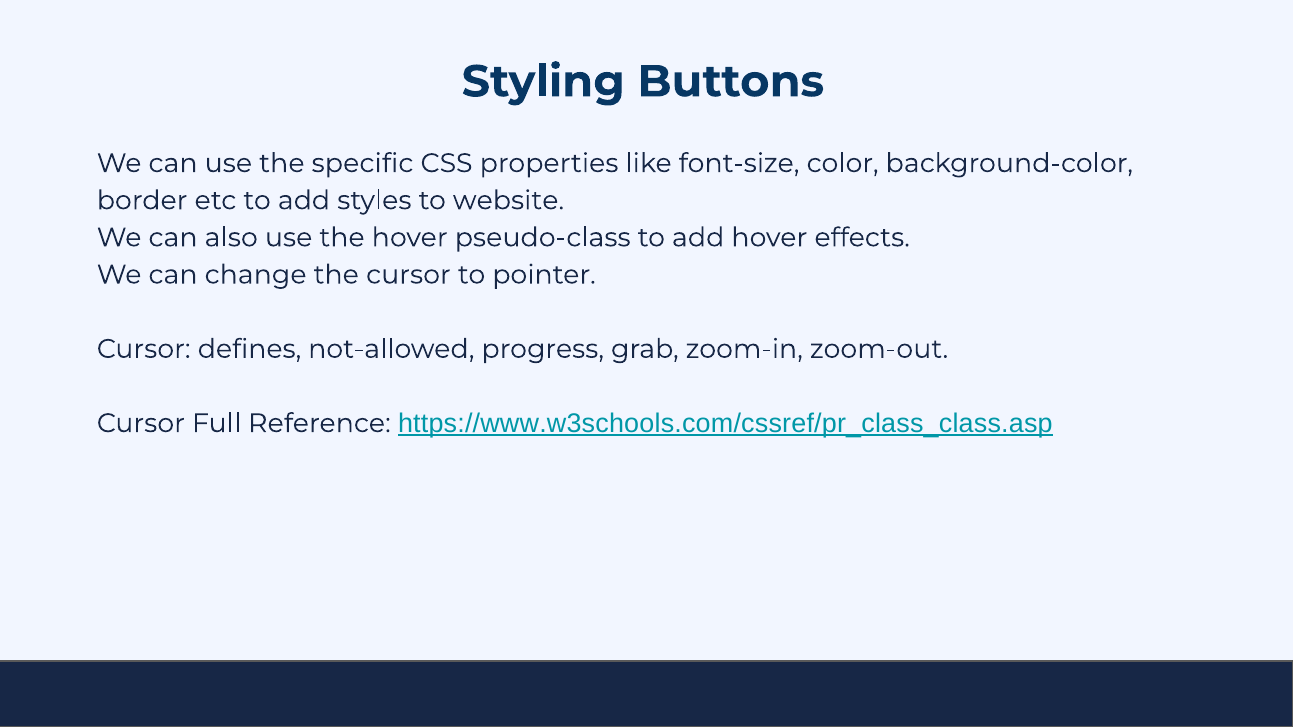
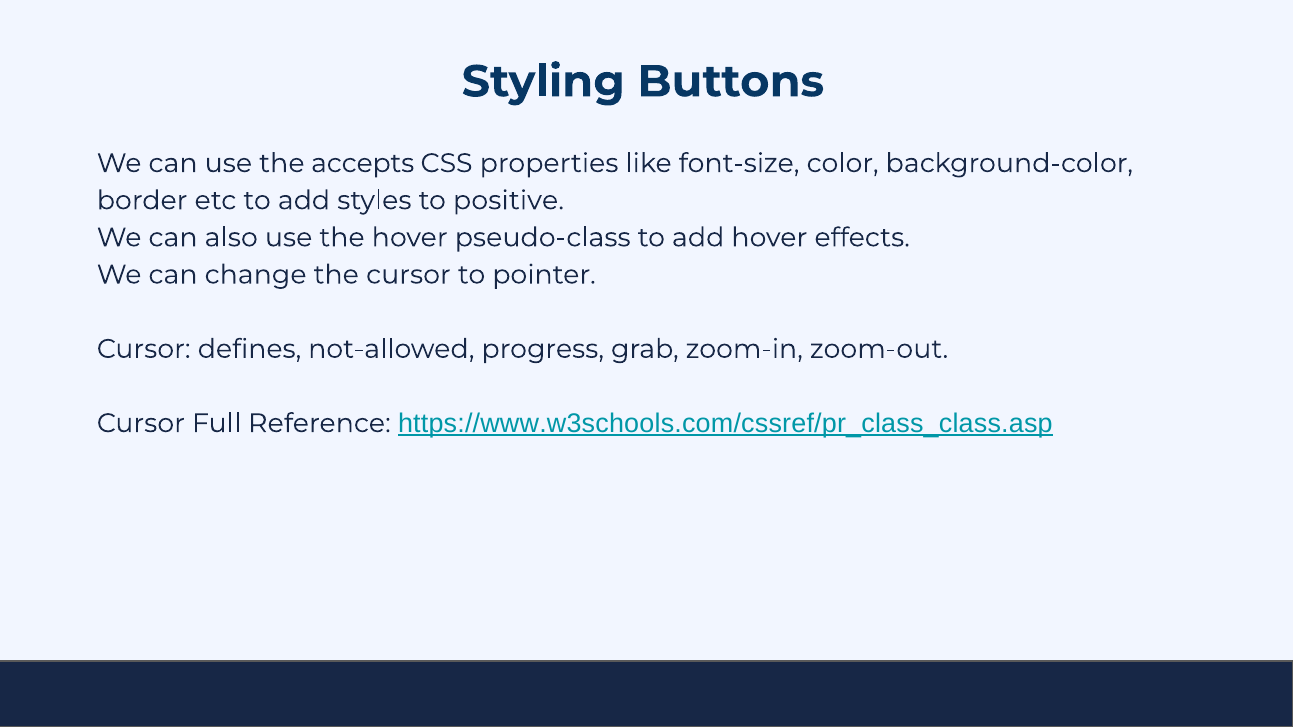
specific: specific -> accepts
website: website -> positive
